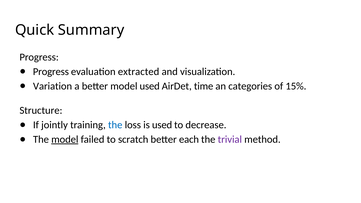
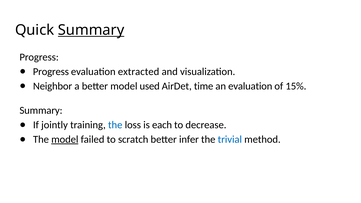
Summary at (91, 30) underline: none -> present
Variation: Variation -> Neighbor
an categories: categories -> evaluation
Structure at (41, 110): Structure -> Summary
is used: used -> each
each: each -> infer
trivial colour: purple -> blue
